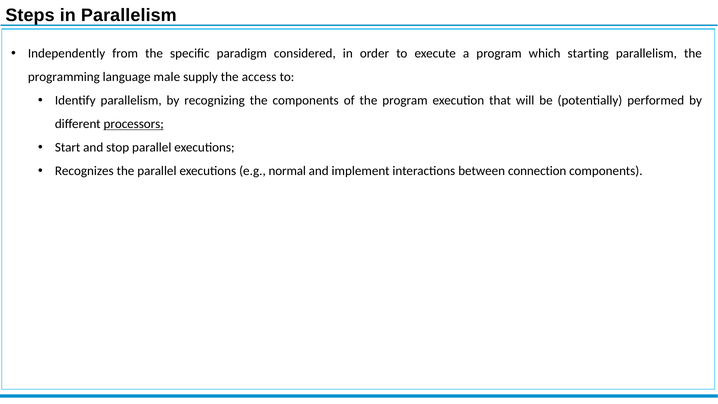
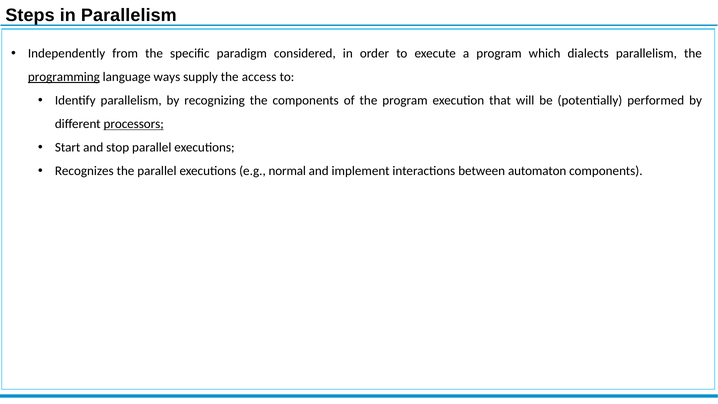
starting: starting -> dialects
programming underline: none -> present
male: male -> ways
connection: connection -> automaton
